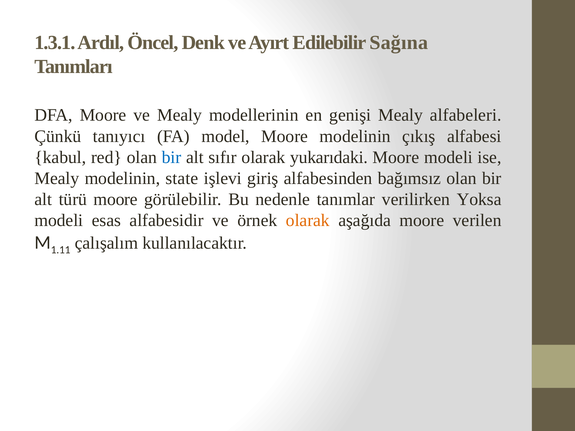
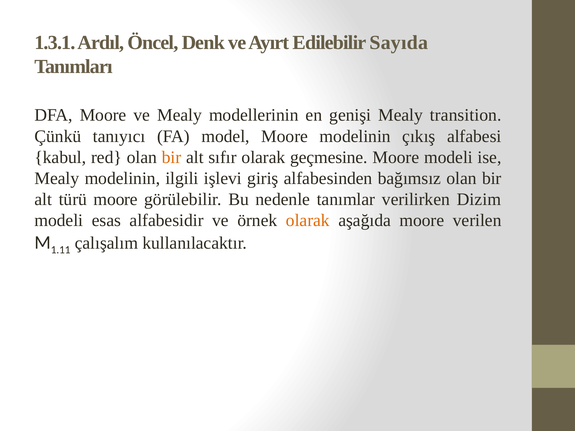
Sağına: Sağına -> Sayıda
alfabeleri: alfabeleri -> transition
bir at (171, 157) colour: blue -> orange
yukarıdaki: yukarıdaki -> geçmesine
state: state -> ilgili
Yoksa: Yoksa -> Dizim
